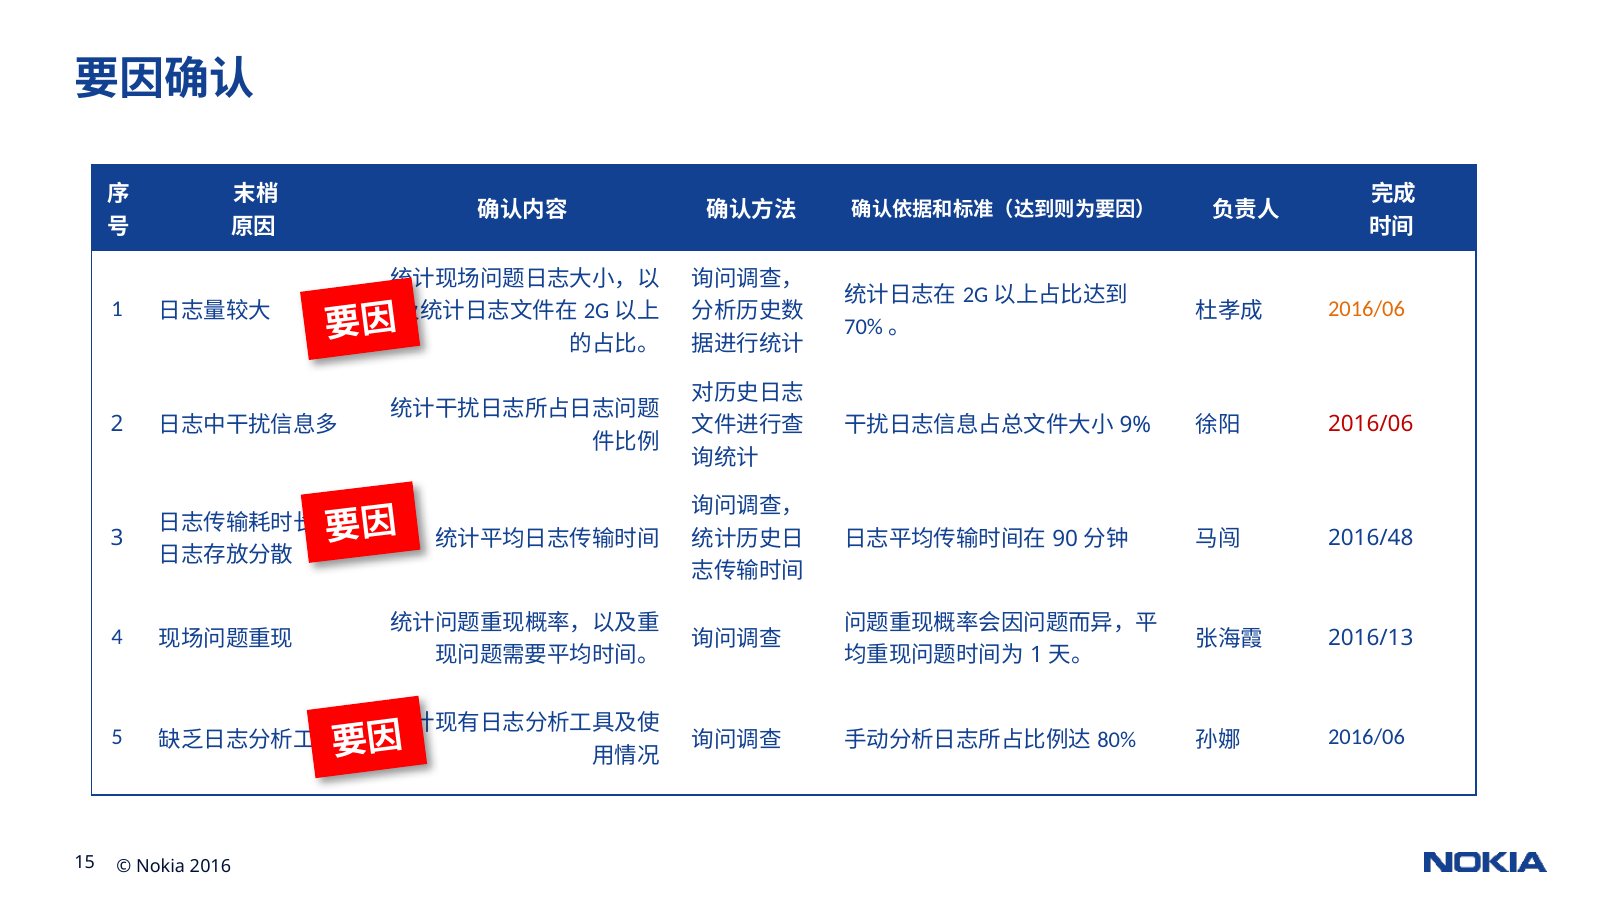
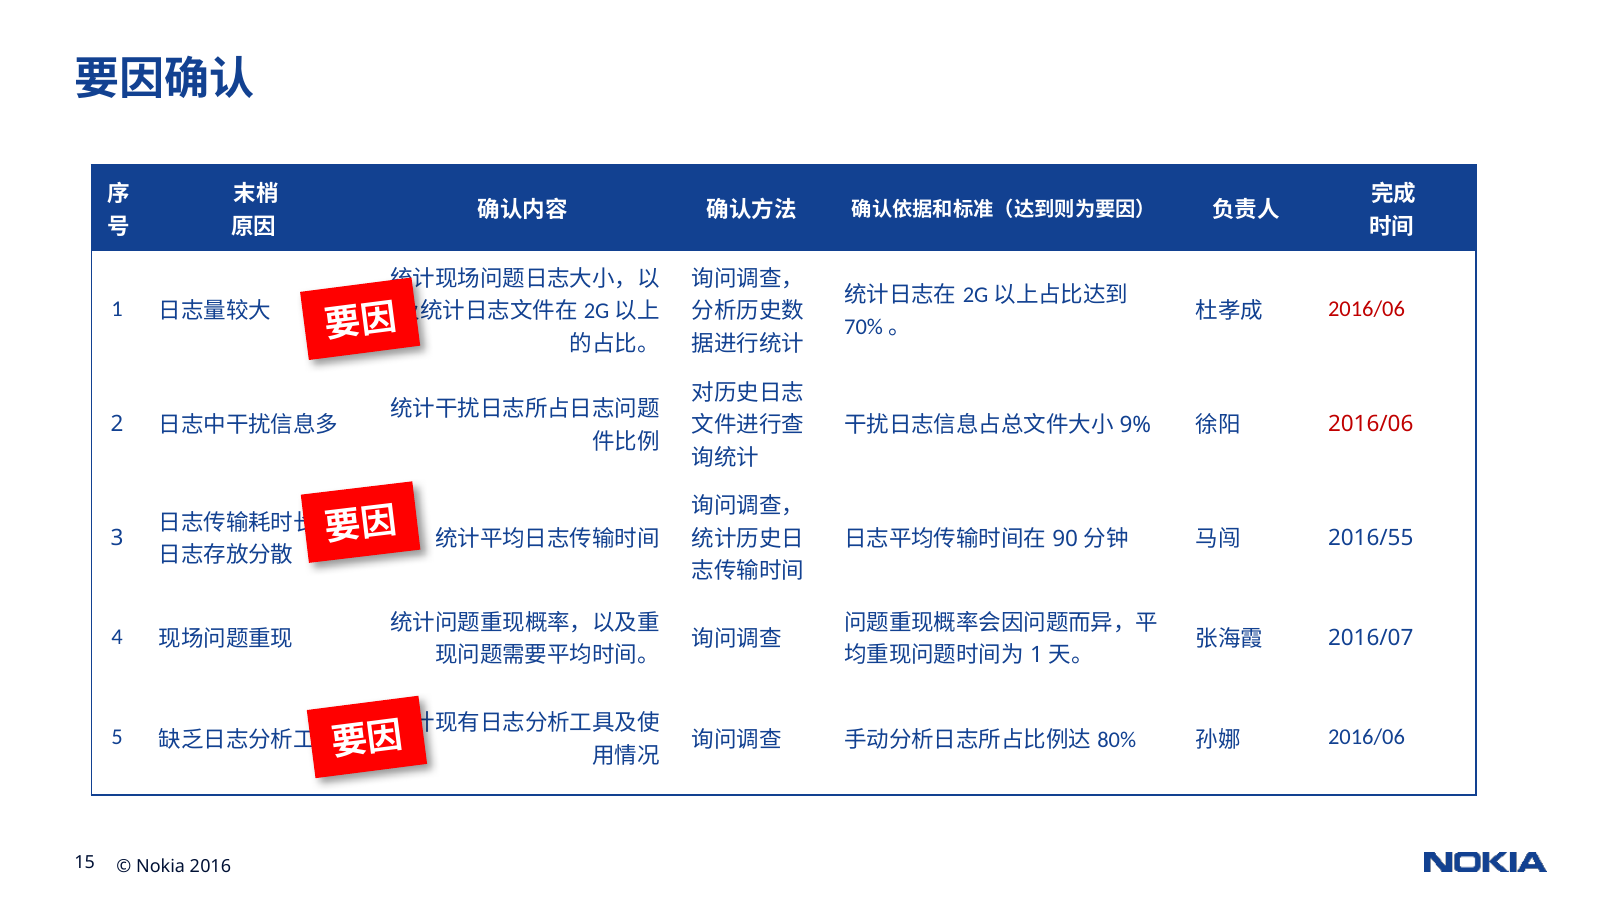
2016/06 at (1367, 309) colour: orange -> red
2016/48: 2016/48 -> 2016/55
2016/13: 2016/13 -> 2016/07
